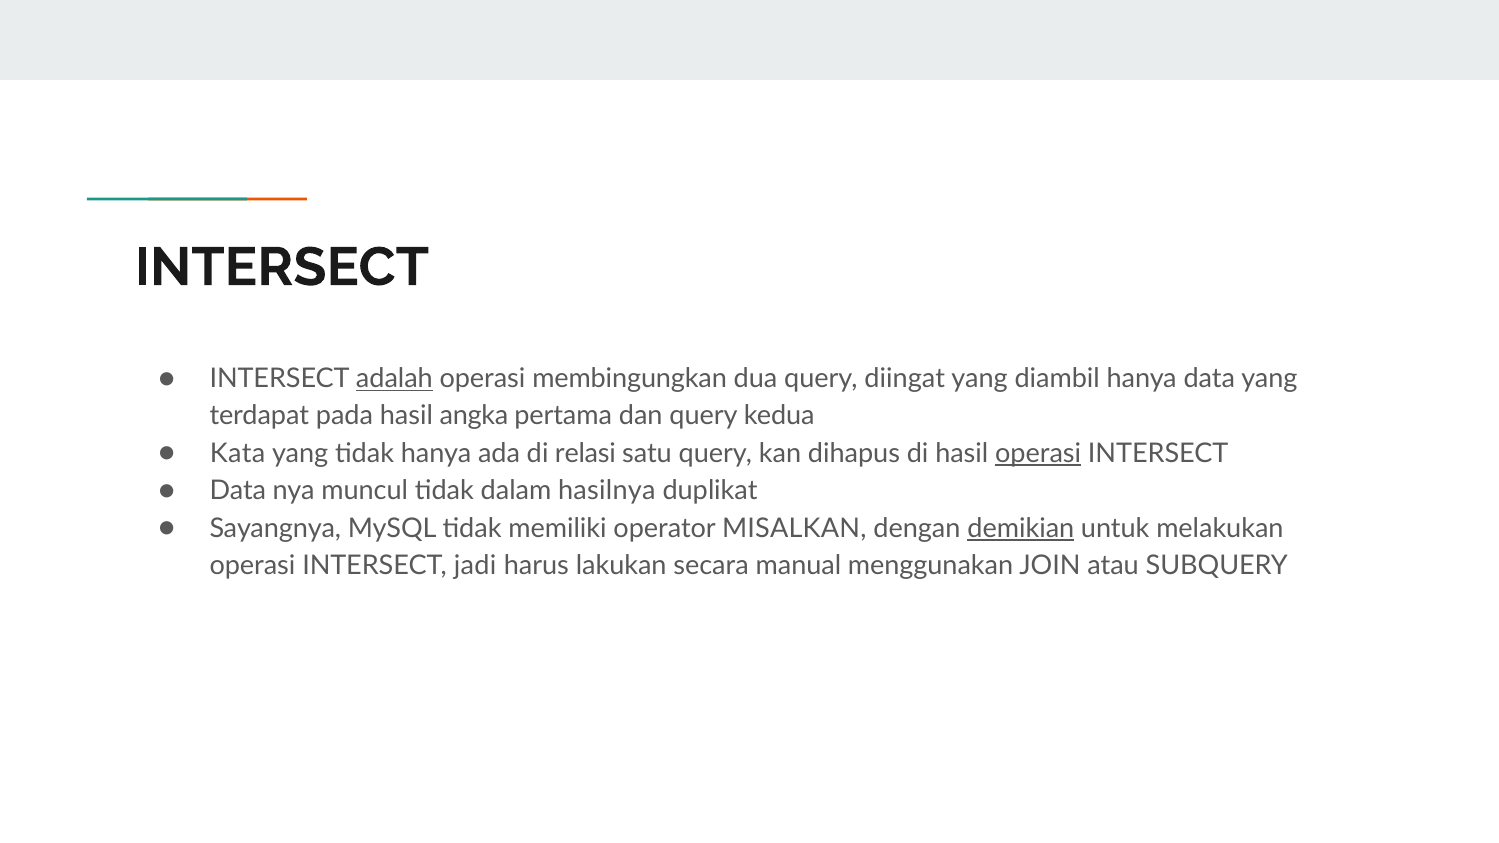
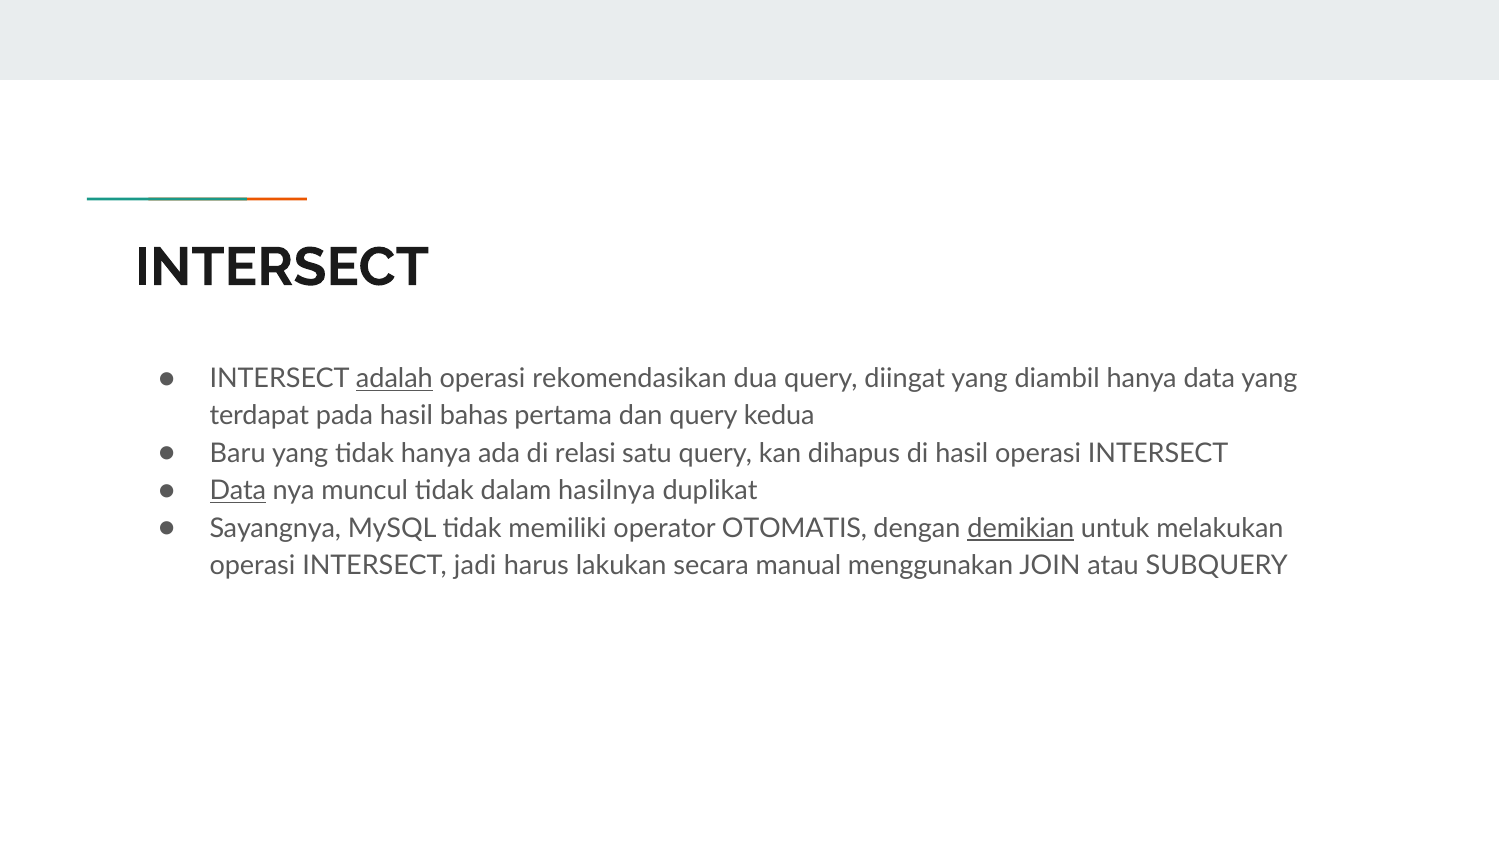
membingungkan: membingungkan -> rekomendasikan
angka: angka -> bahas
Kata: Kata -> Baru
operasi at (1038, 454) underline: present -> none
Data at (238, 491) underline: none -> present
MISALKAN: MISALKAN -> OTOMATIS
